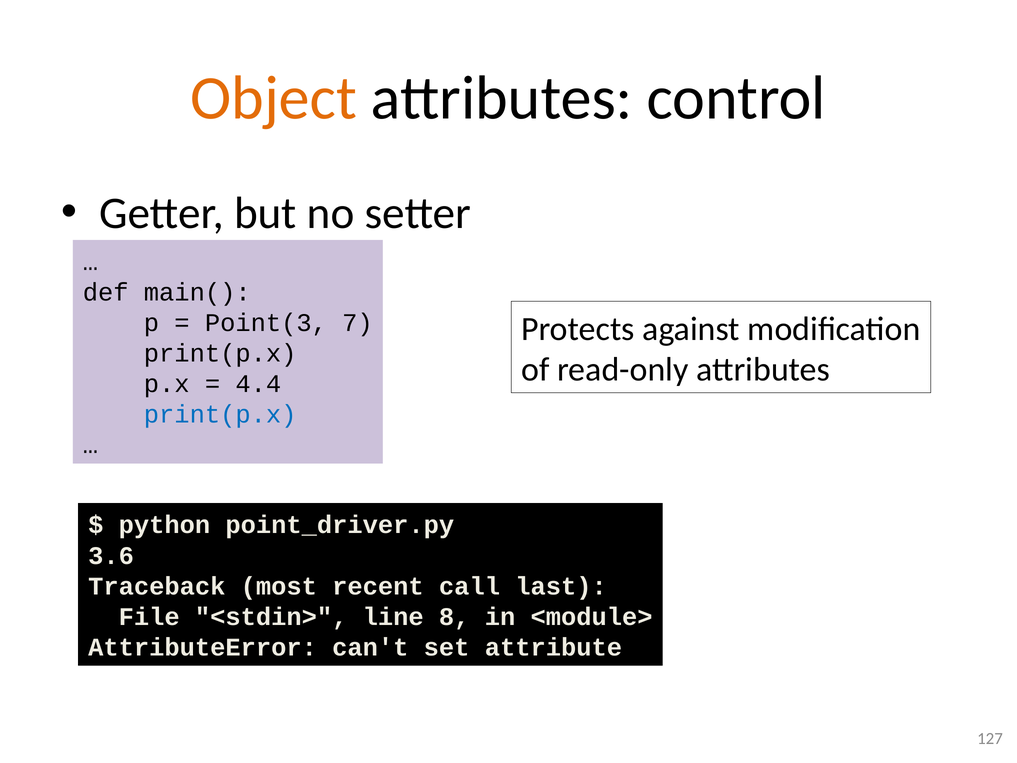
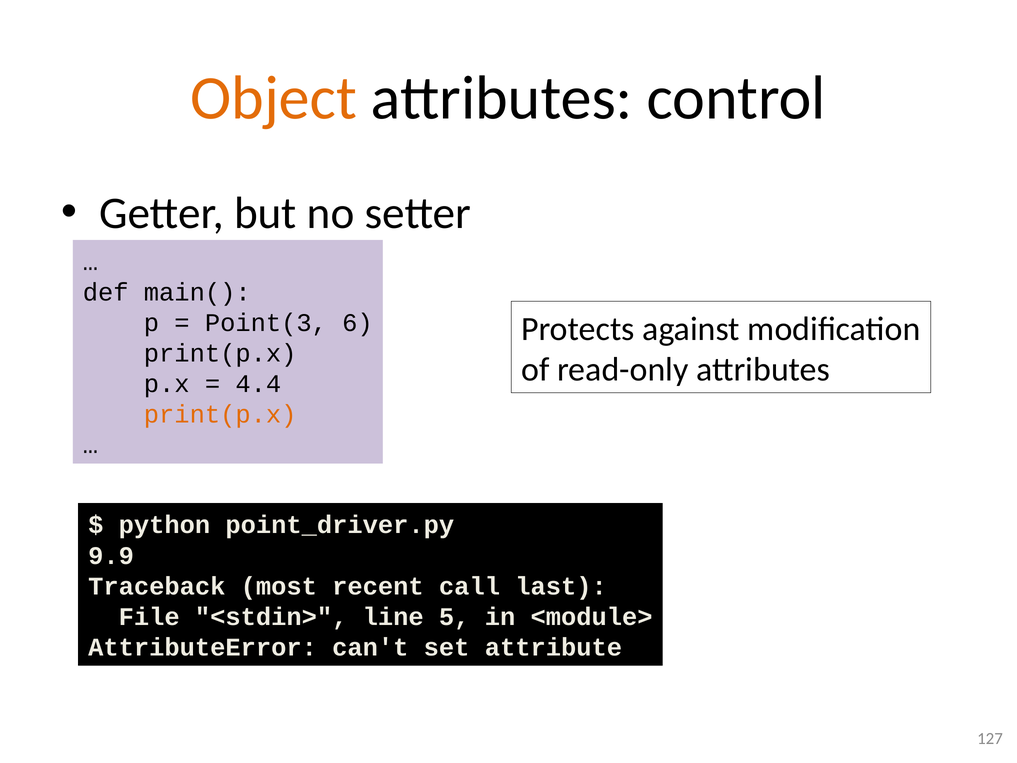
7: 7 -> 6
print(p.x at (220, 414) colour: blue -> orange
3.6: 3.6 -> 9.9
8: 8 -> 5
